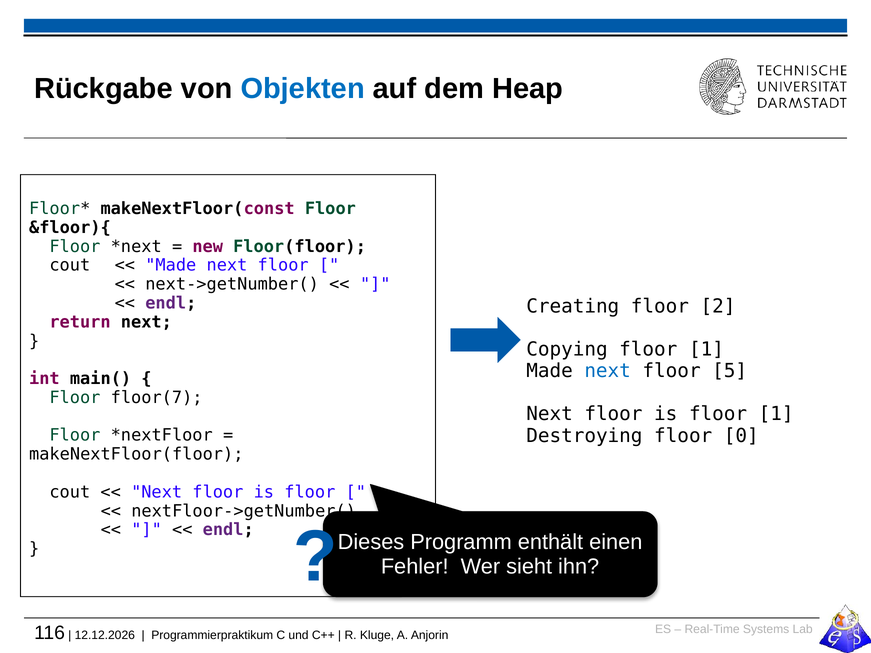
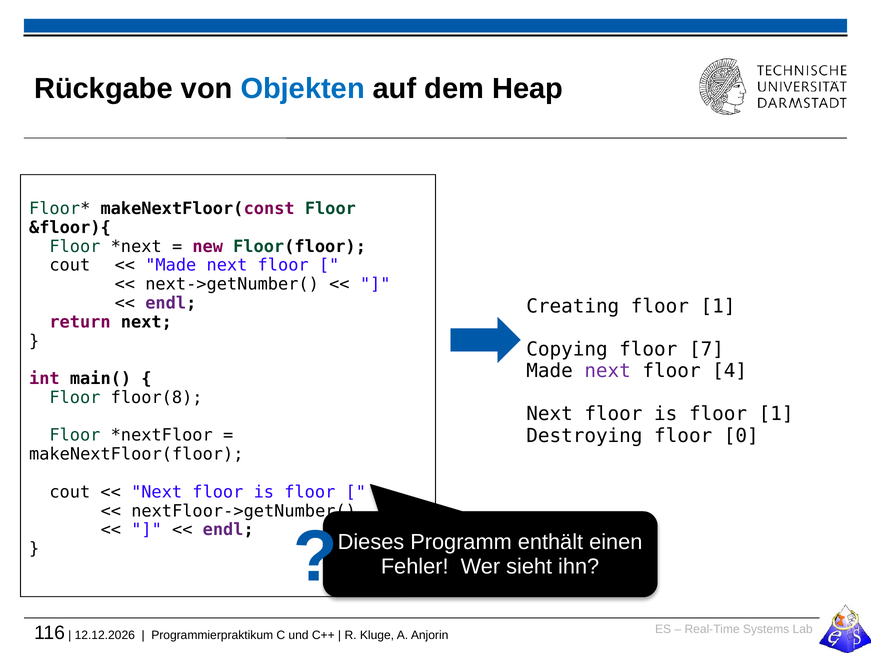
Creating floor 2: 2 -> 1
Copying floor 1: 1 -> 7
next at (608, 371) colour: blue -> purple
5: 5 -> 4
floor(7: floor(7 -> floor(8
